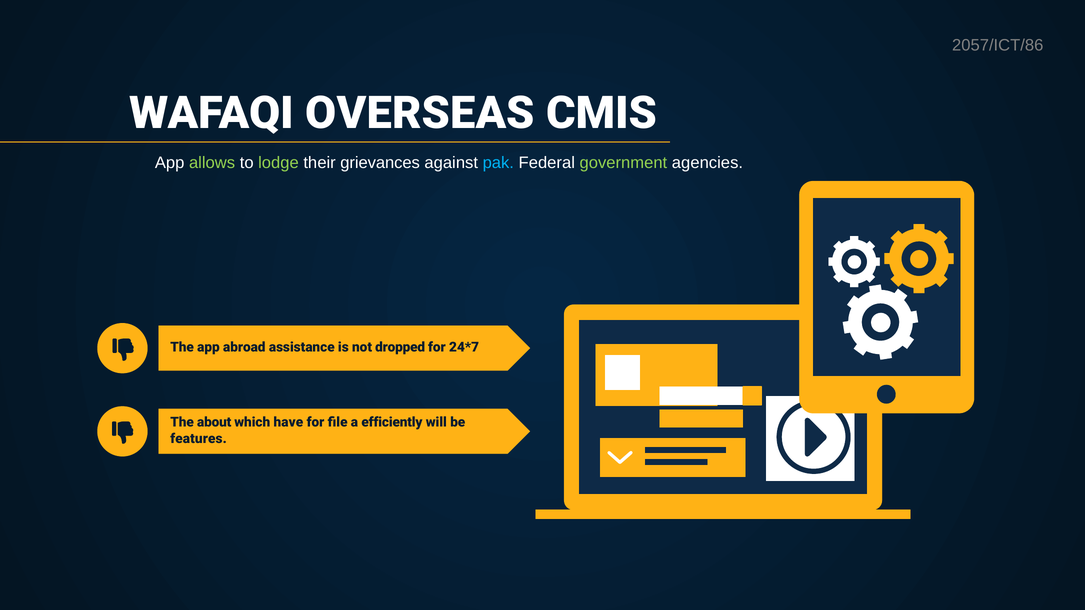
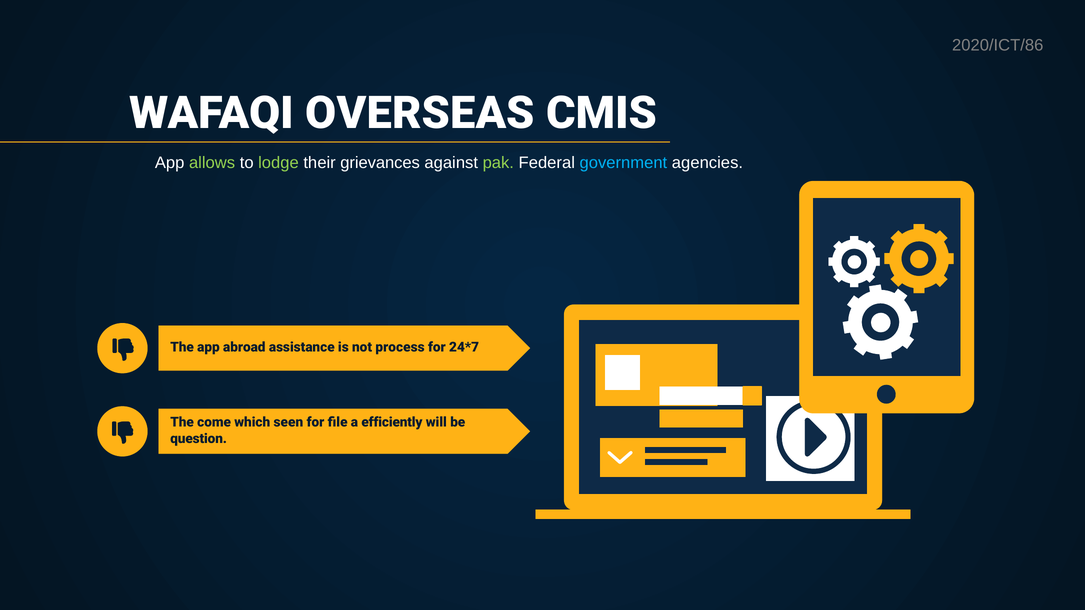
2057/ICT/86: 2057/ICT/86 -> 2020/ICT/86
pak colour: light blue -> light green
government colour: light green -> light blue
dropped: dropped -> process
about: about -> come
have: have -> seen
features: features -> question
